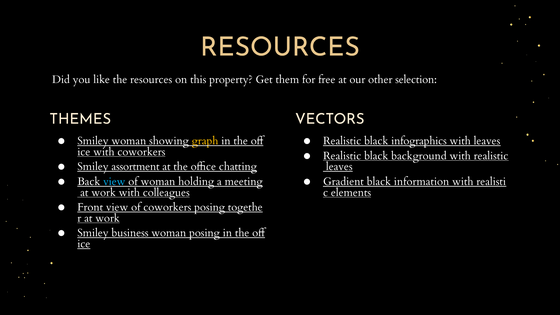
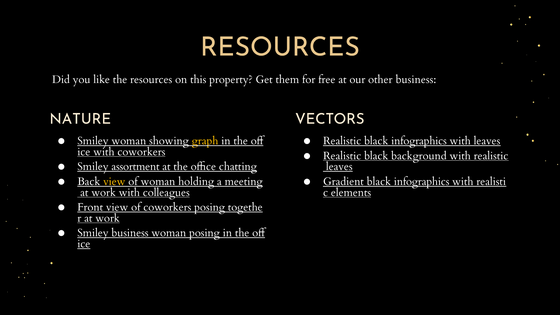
other selection: selection -> business
THEMES: THEMES -> NATURE
view at (114, 182) colour: light blue -> yellow
Gradient black information: information -> infographics
